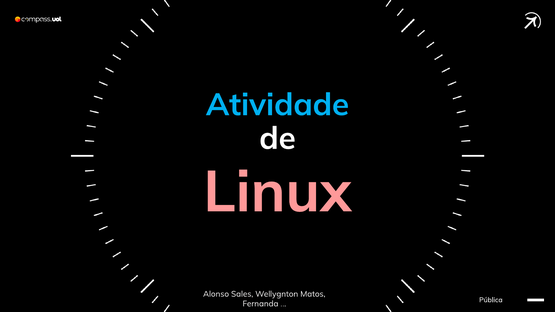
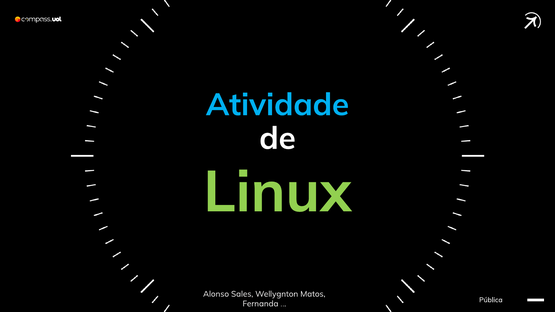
Linux colour: pink -> light green
